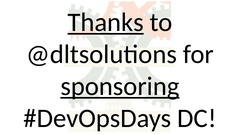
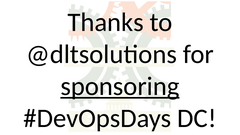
Thanks underline: present -> none
